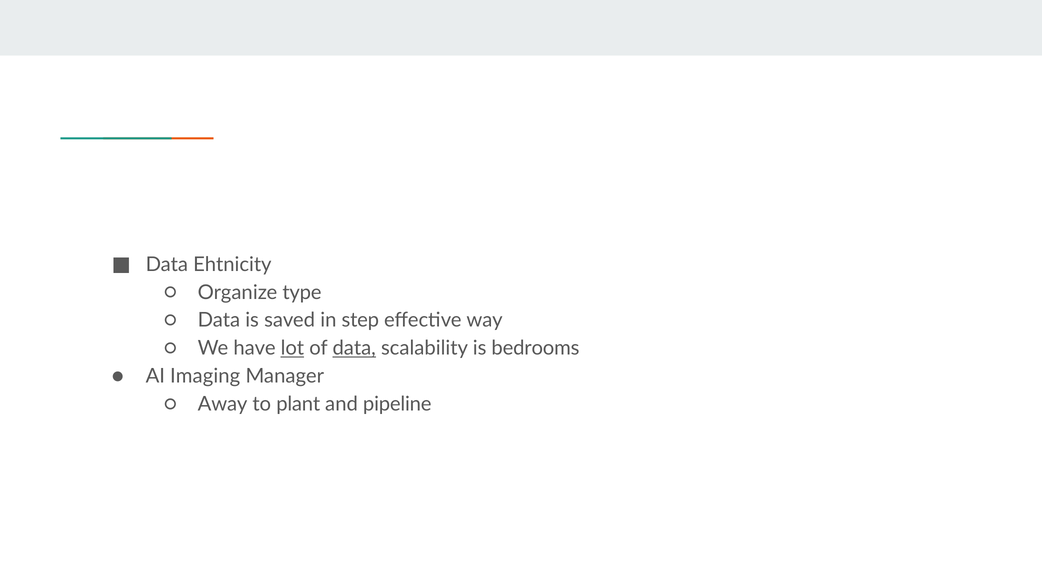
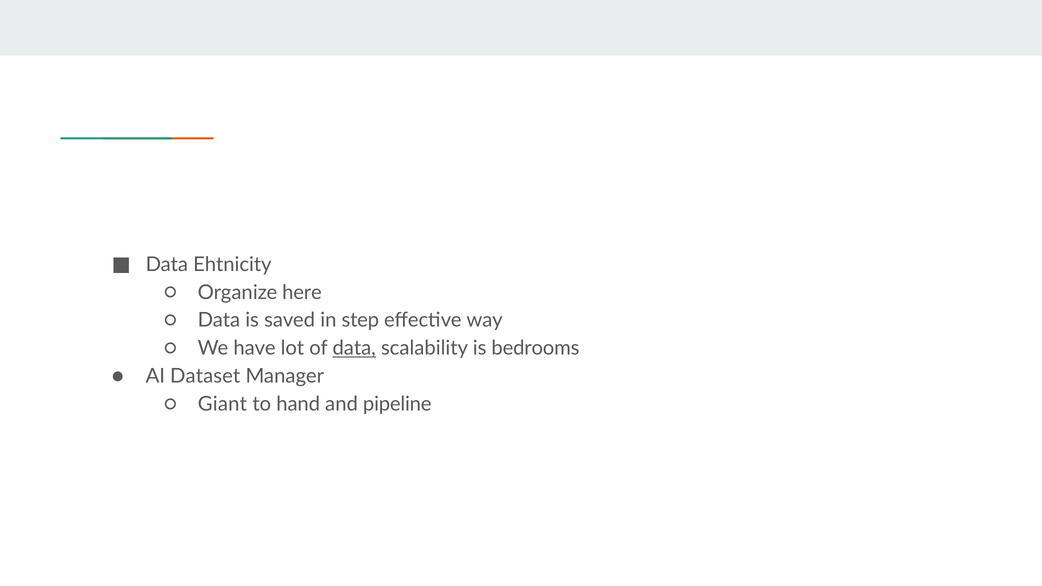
type: type -> here
lot underline: present -> none
Imaging: Imaging -> Dataset
Away: Away -> Giant
plant: plant -> hand
